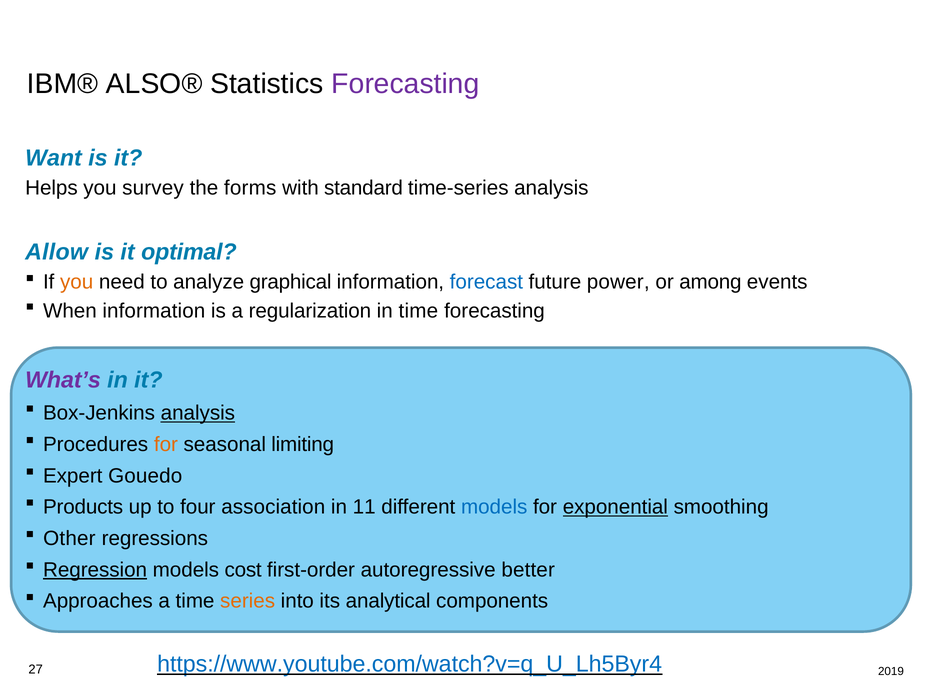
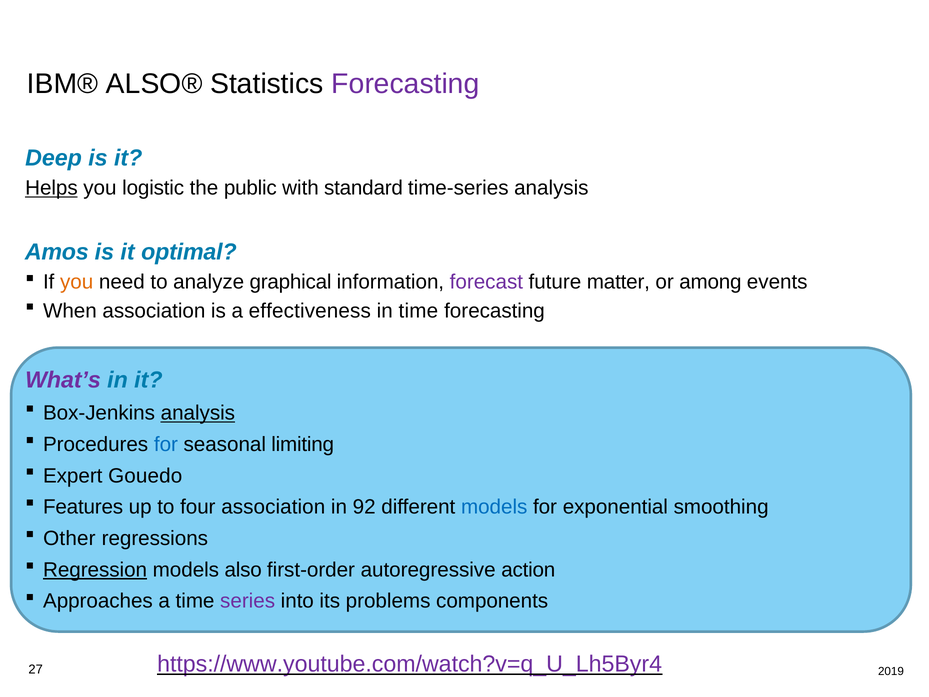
Want: Want -> Deep
Helps underline: none -> present
survey: survey -> logistic
forms: forms -> public
Allow: Allow -> Amos
forecast colour: blue -> purple
power: power -> matter
When information: information -> association
regularization: regularization -> effectiveness
for at (166, 444) colour: orange -> blue
Products: Products -> Features
11: 11 -> 92
exponential underline: present -> none
cost: cost -> also
better: better -> action
series colour: orange -> purple
analytical: analytical -> problems
https://www.youtube.com/watch?v=q_U_Lh5Byr4 colour: blue -> purple
